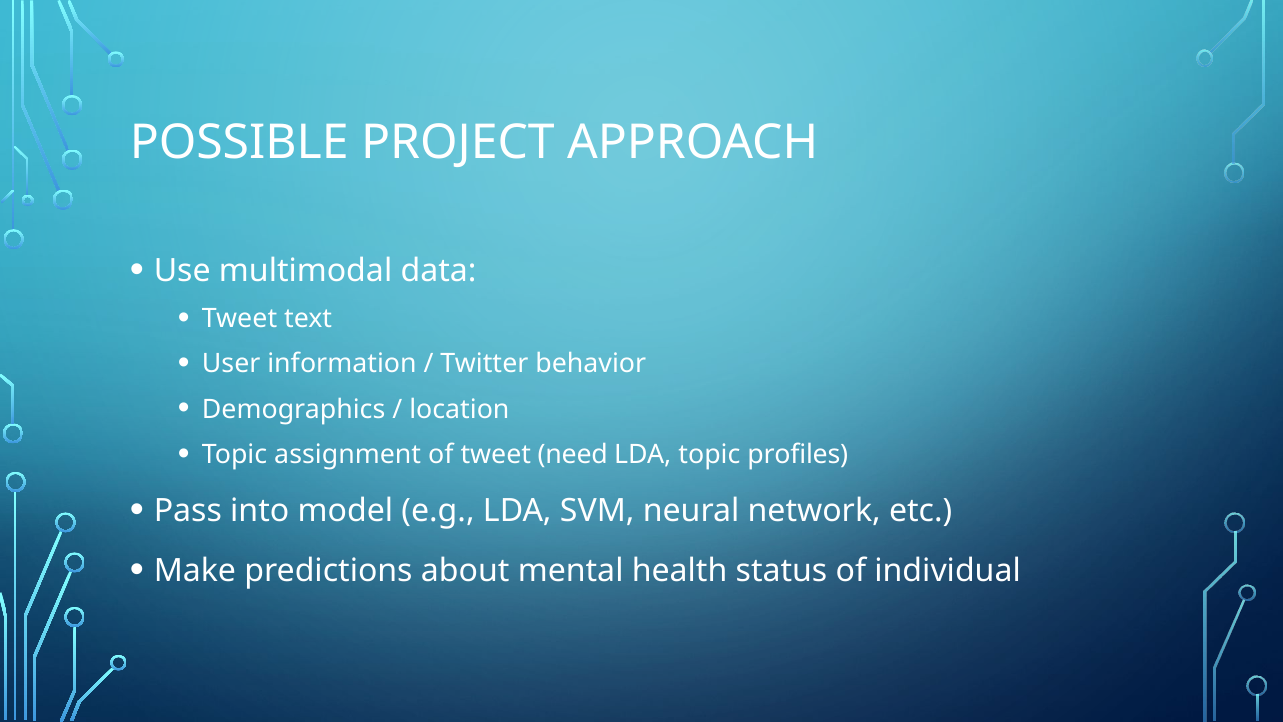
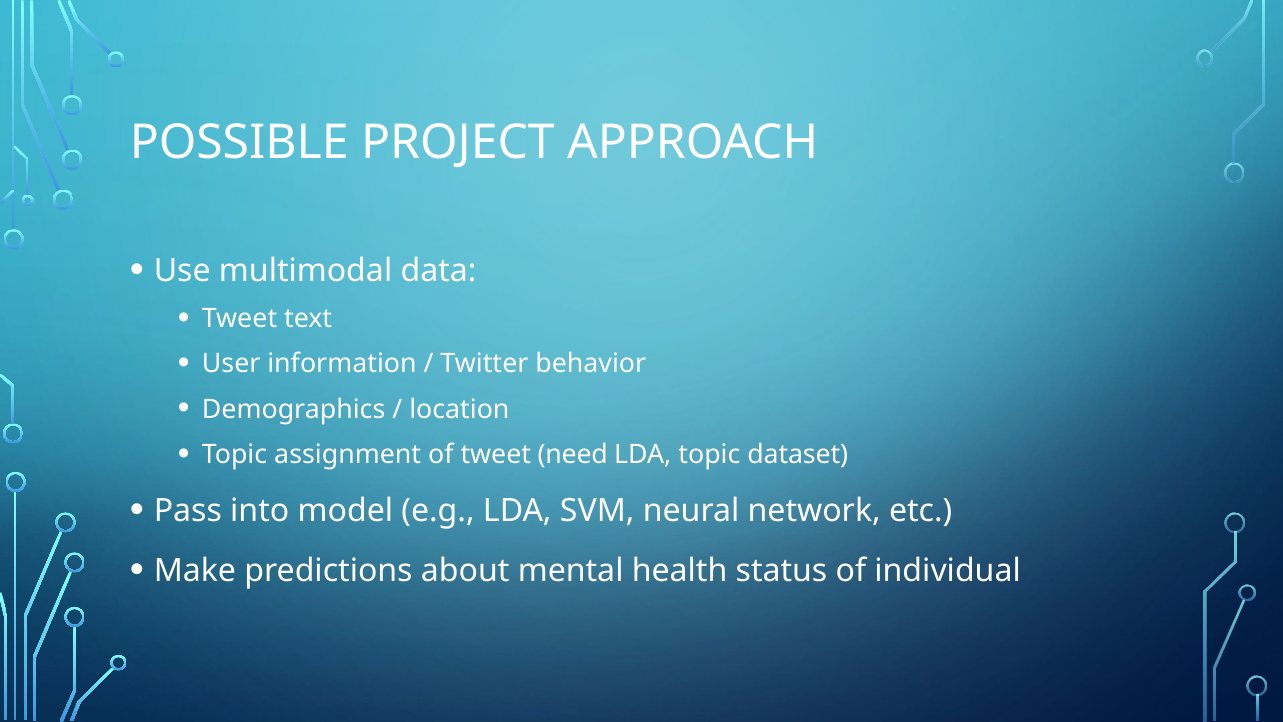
profiles: profiles -> dataset
